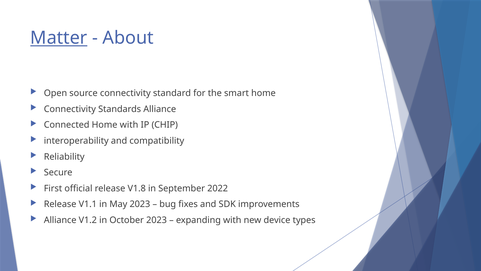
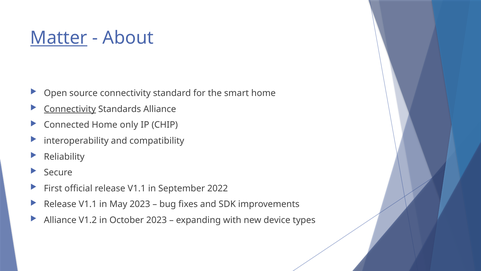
Connectivity at (70, 109) underline: none -> present
Home with: with -> only
official release V1.8: V1.8 -> V1.1
